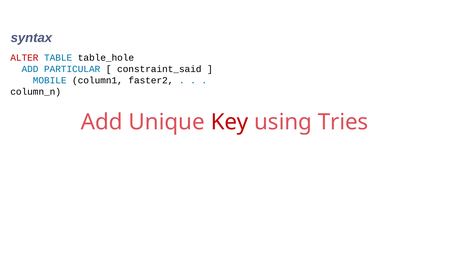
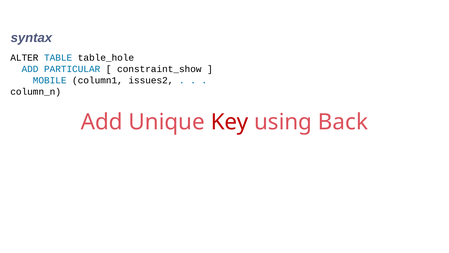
ALTER colour: red -> black
constraint_said: constraint_said -> constraint_show
faster2: faster2 -> issues2
Tries: Tries -> Back
